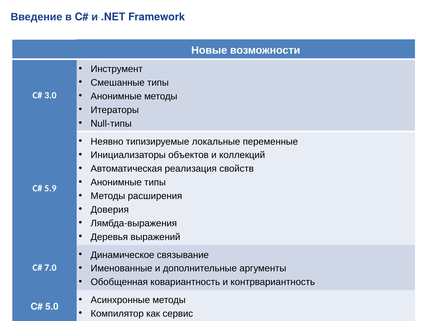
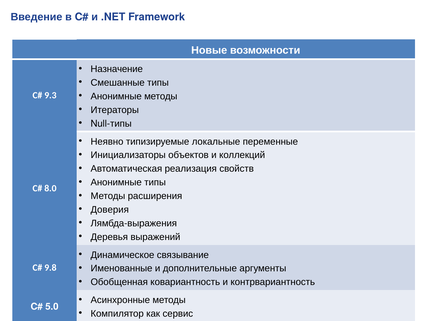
Инструмент: Инструмент -> Назначение
3.0: 3.0 -> 9.3
5.9: 5.9 -> 8.0
7.0: 7.0 -> 9.8
